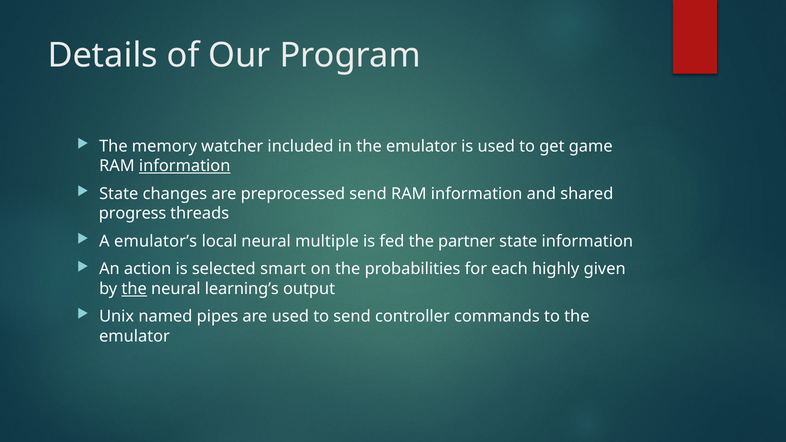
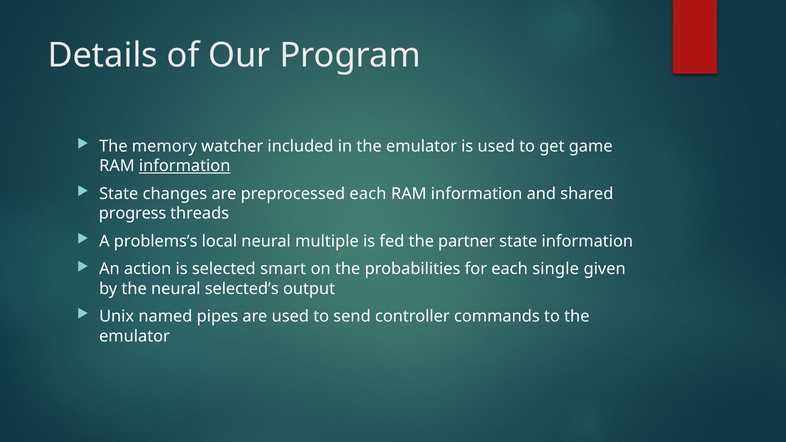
preprocessed send: send -> each
emulator’s: emulator’s -> problems’s
highly: highly -> single
the at (134, 289) underline: present -> none
learning’s: learning’s -> selected’s
